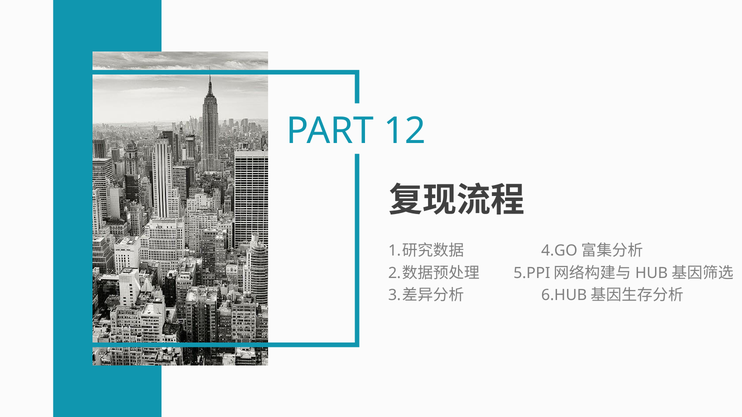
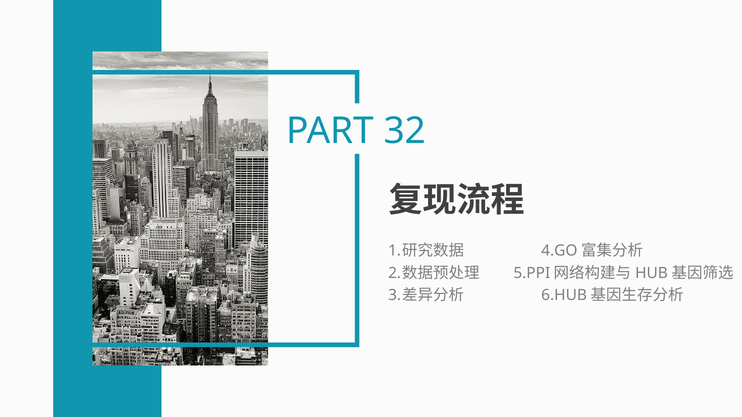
12: 12 -> 32
